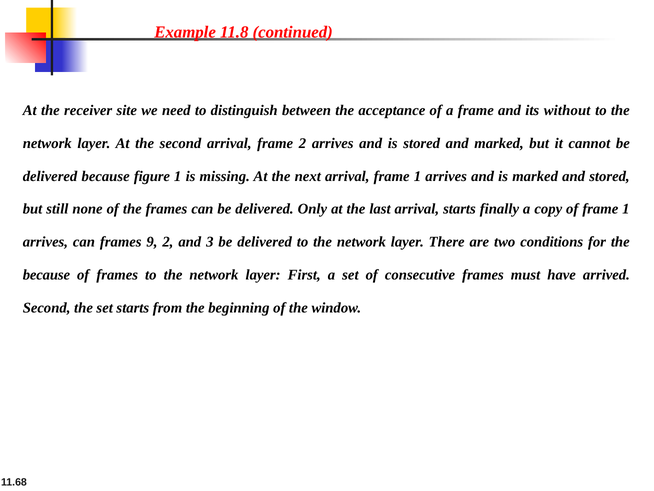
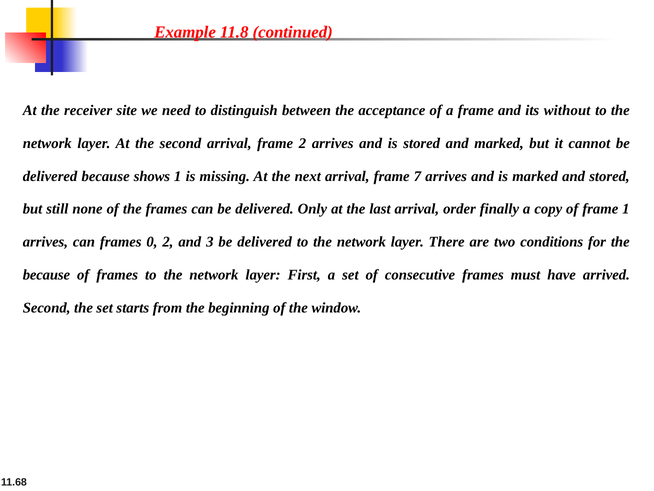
figure: figure -> shows
arrival frame 1: 1 -> 7
arrival starts: starts -> order
9: 9 -> 0
